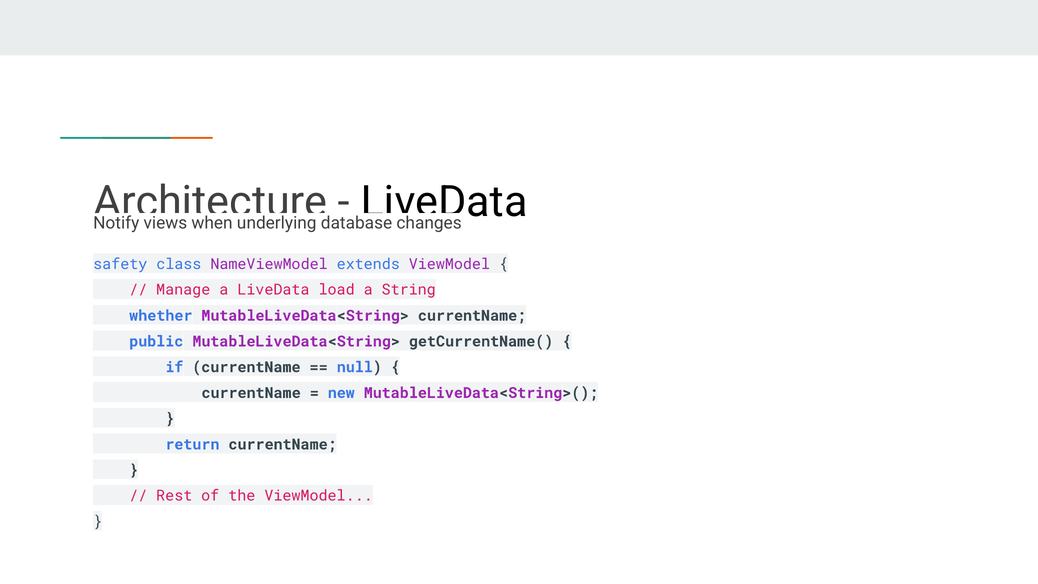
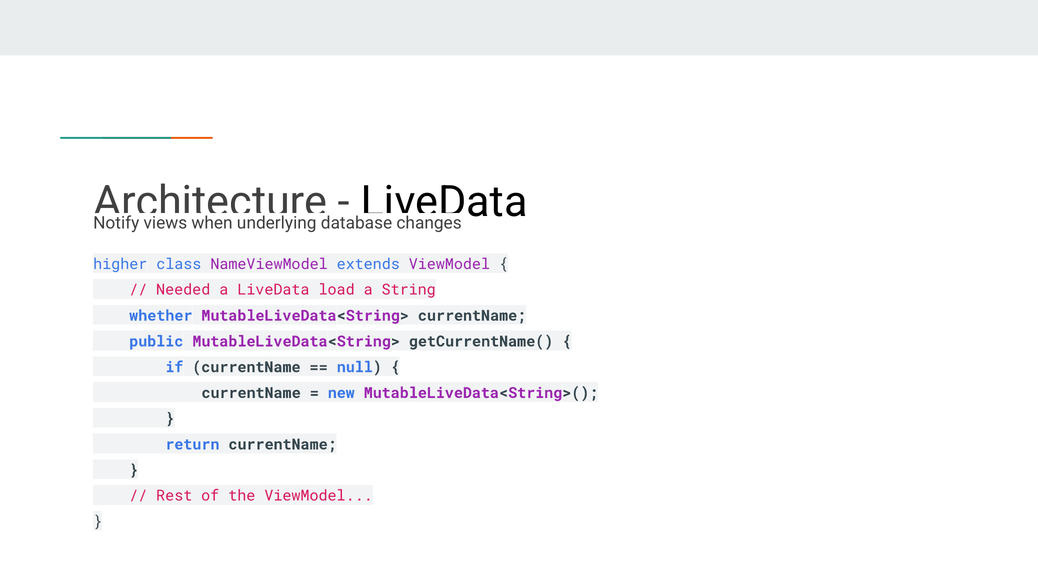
safety: safety -> higher
Manage: Manage -> Needed
